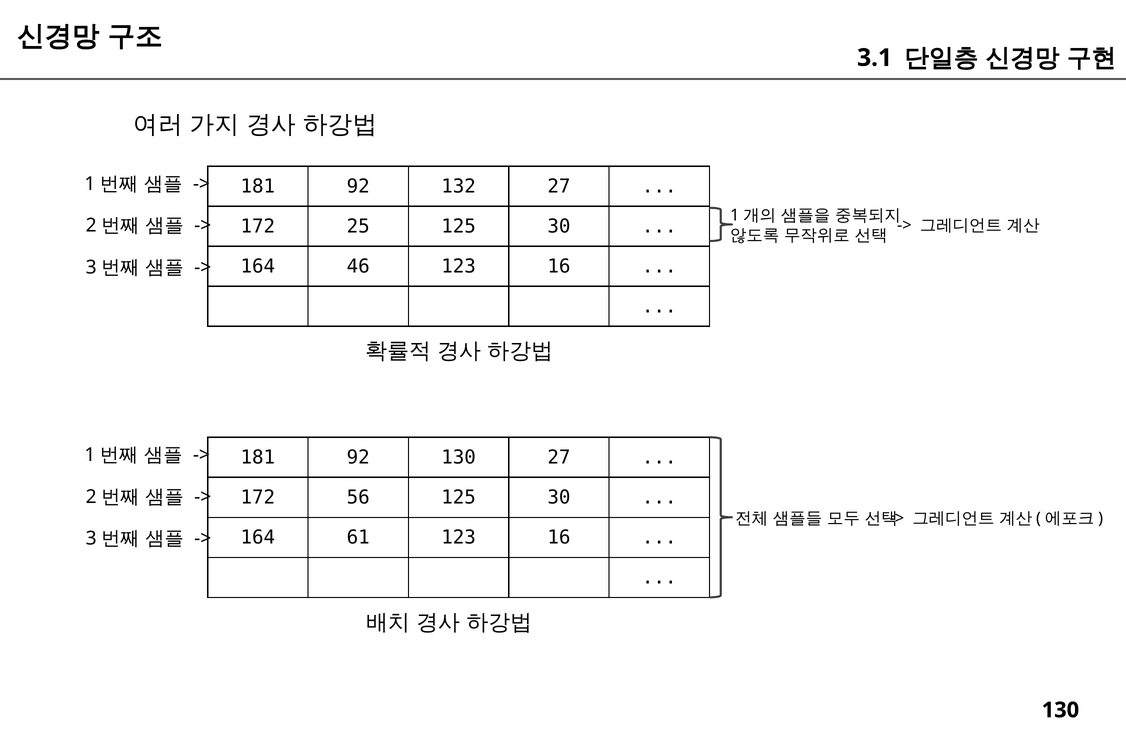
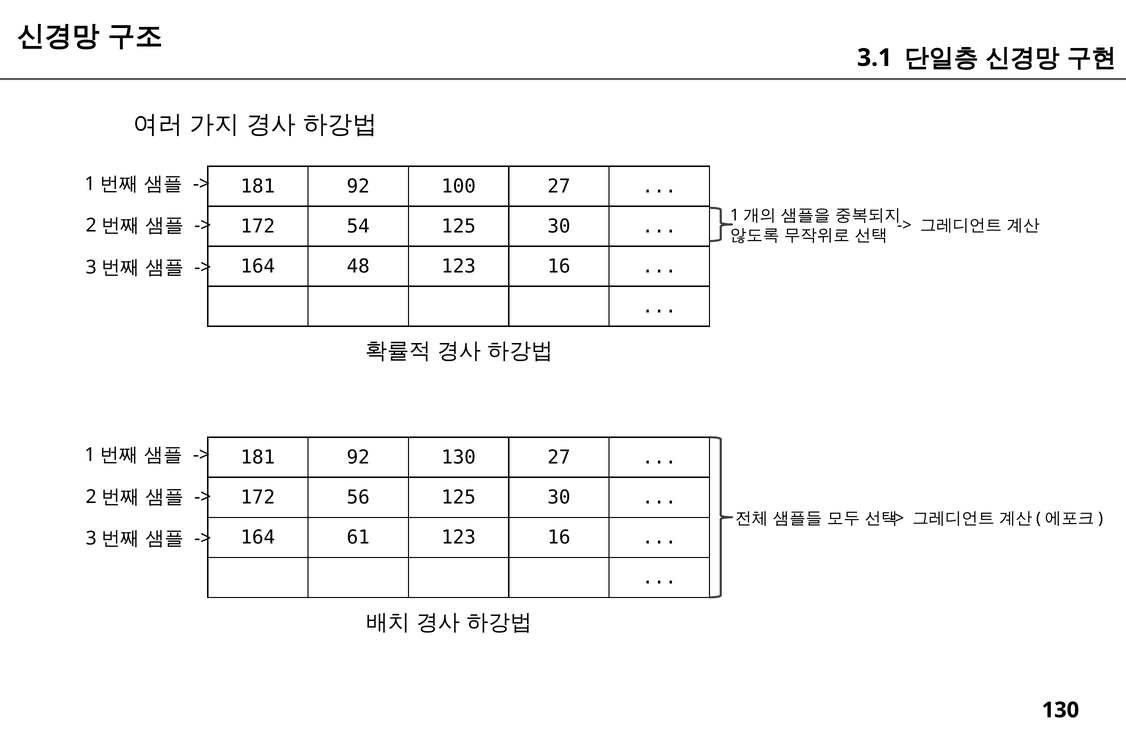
132: 132 -> 100
25: 25 -> 54
46: 46 -> 48
